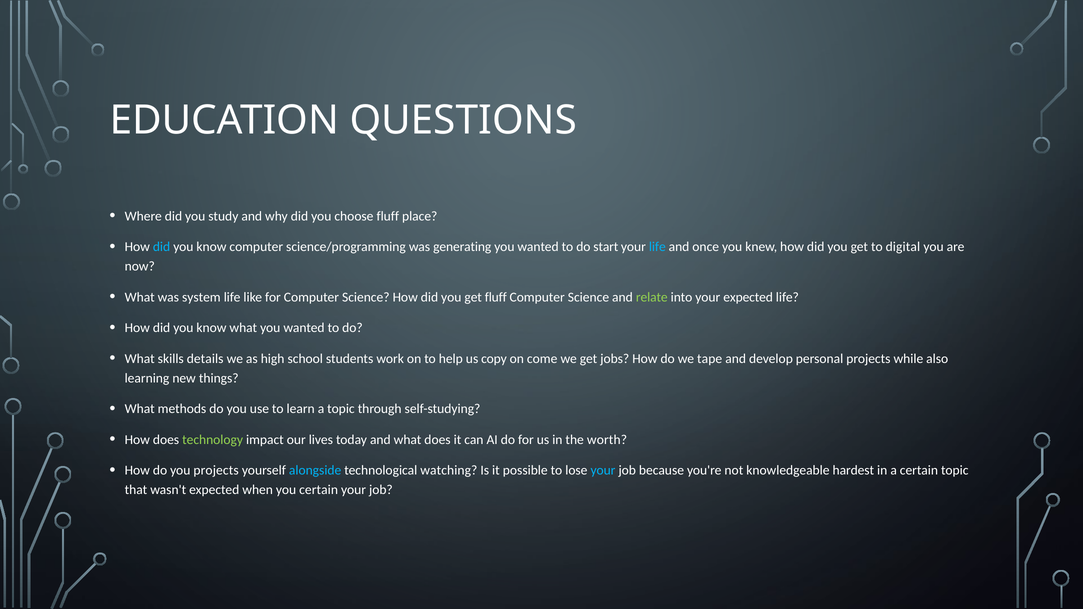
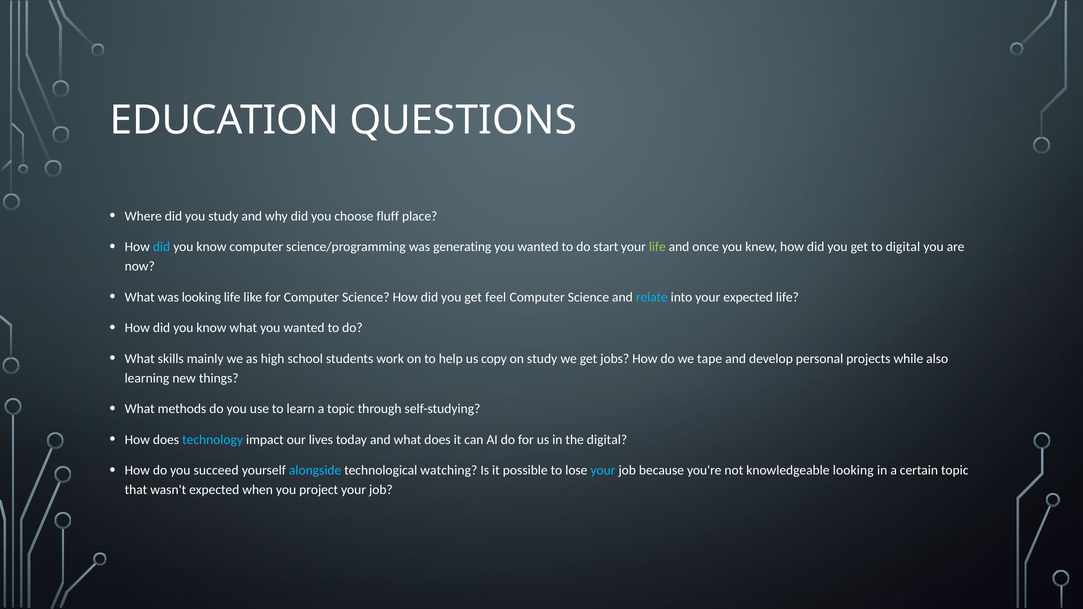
life at (657, 247) colour: light blue -> light green
was system: system -> looking
get fluff: fluff -> feel
relate colour: light green -> light blue
details: details -> mainly
on come: come -> study
technology colour: light green -> light blue
the worth: worth -> digital
you projects: projects -> succeed
knowledgeable hardest: hardest -> looking
you certain: certain -> project
